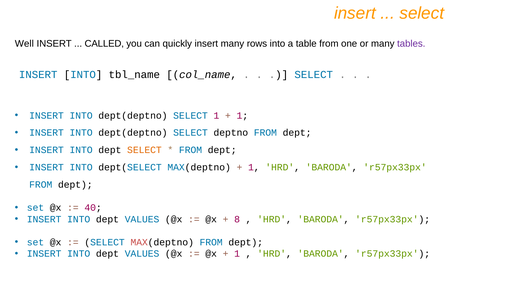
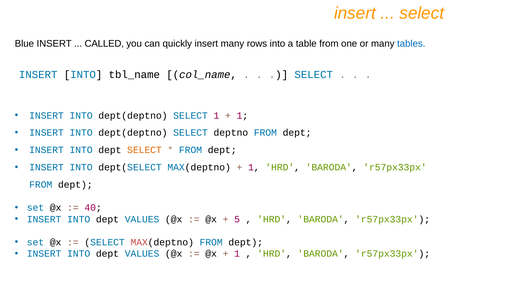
Well: Well -> Blue
tables colour: purple -> blue
8: 8 -> 5
